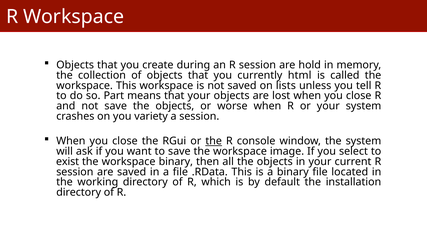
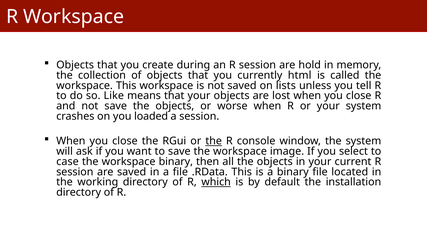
Part: Part -> Like
variety: variety -> loaded
exist: exist -> case
which underline: none -> present
